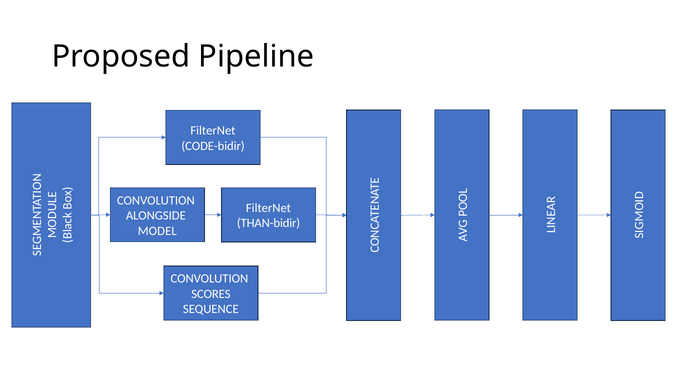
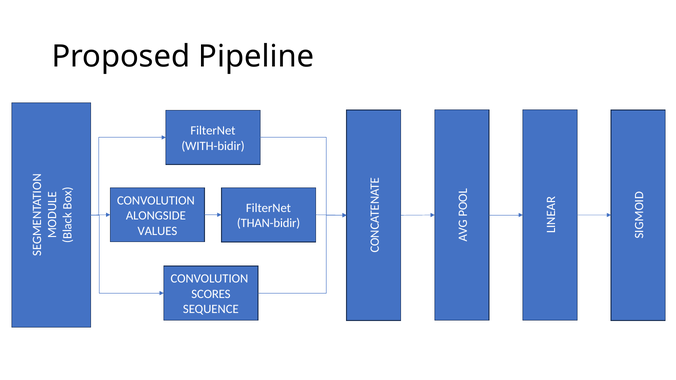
CODE-bidir: CODE-bidir -> WITH-bidir
MODEL: MODEL -> VALUES
